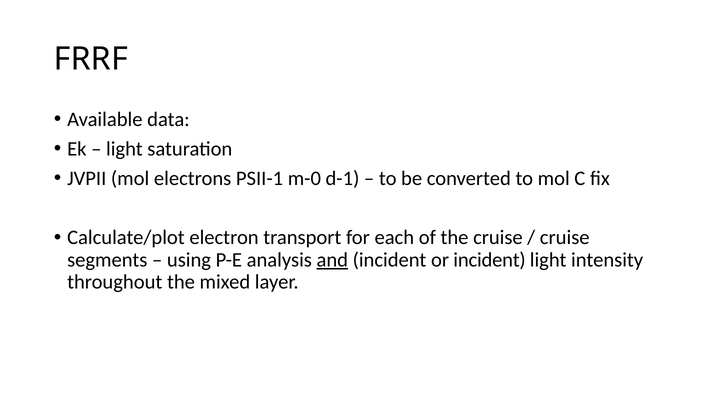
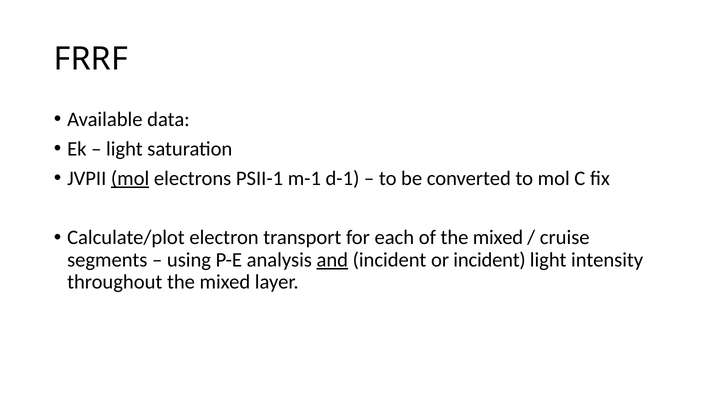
mol at (130, 179) underline: none -> present
m-0: m-0 -> m-1
of the cruise: cruise -> mixed
